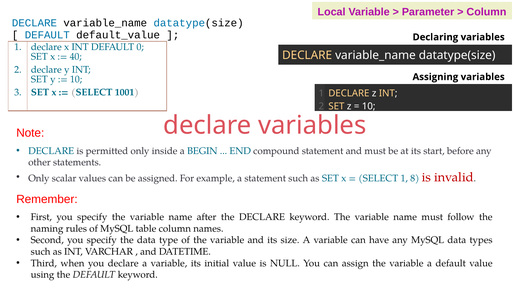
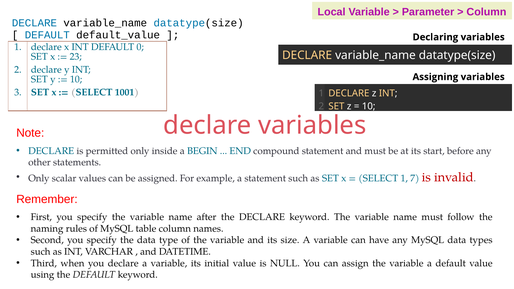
40: 40 -> 23
8: 8 -> 7
